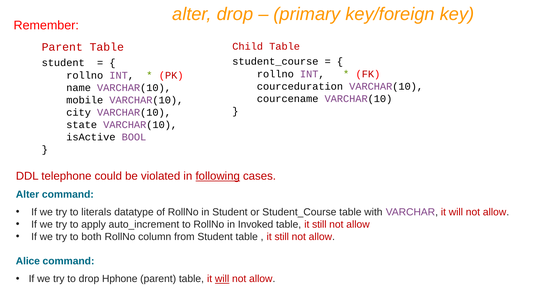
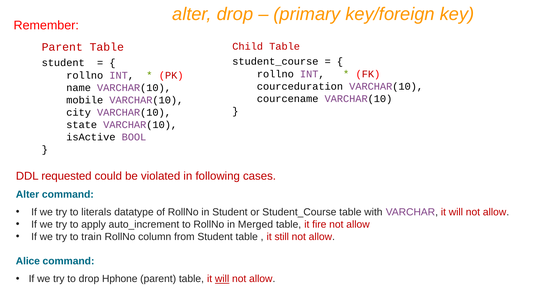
telephone: telephone -> requested
following underline: present -> none
Invoked: Invoked -> Merged
table it still: still -> fire
both: both -> train
